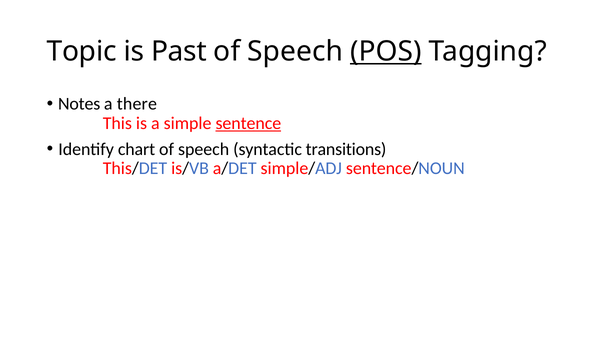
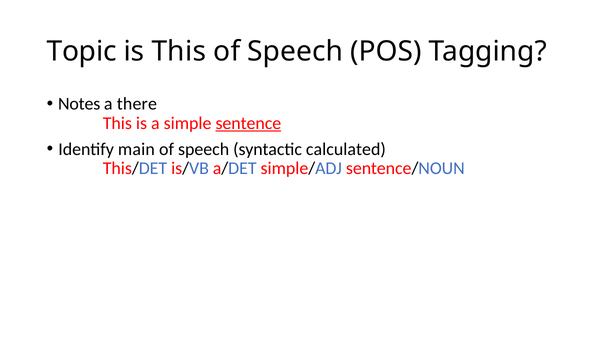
is Past: Past -> This
POS underline: present -> none
chart: chart -> main
transitions: transitions -> calculated
